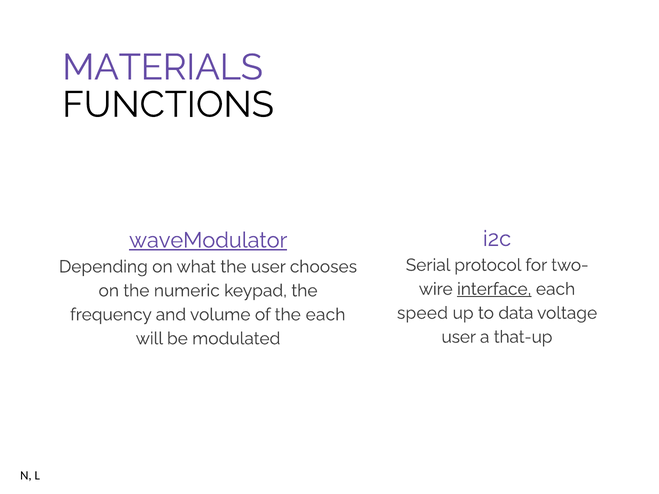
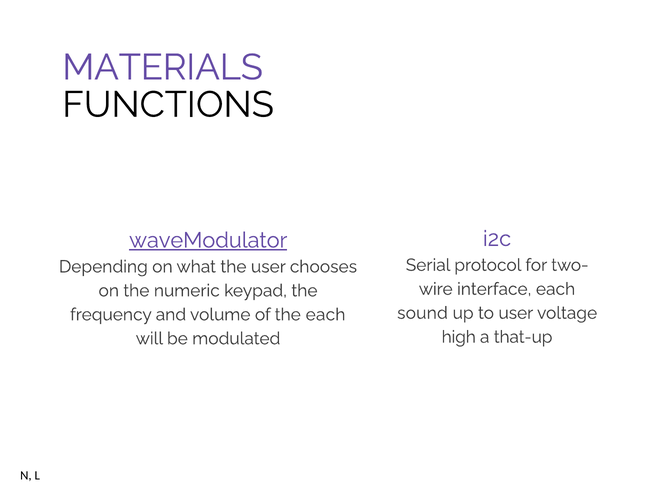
interface underline: present -> none
speed: speed -> sound
to data: data -> user
user at (459, 337): user -> high
